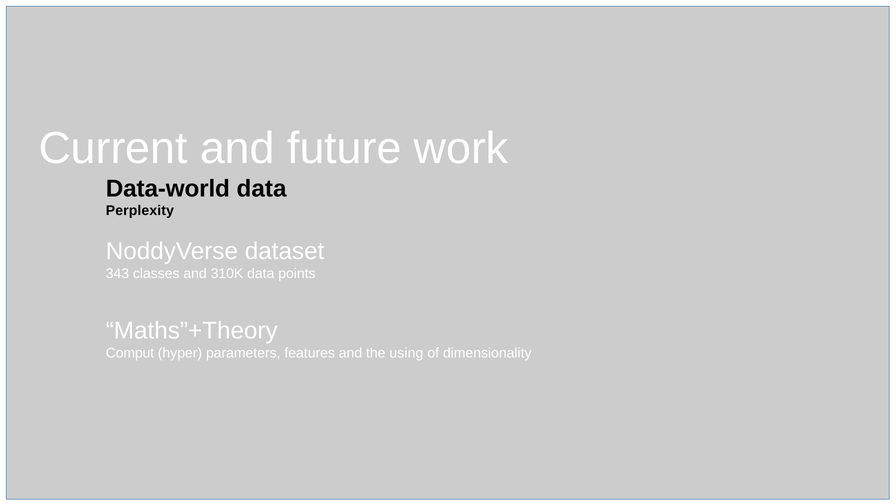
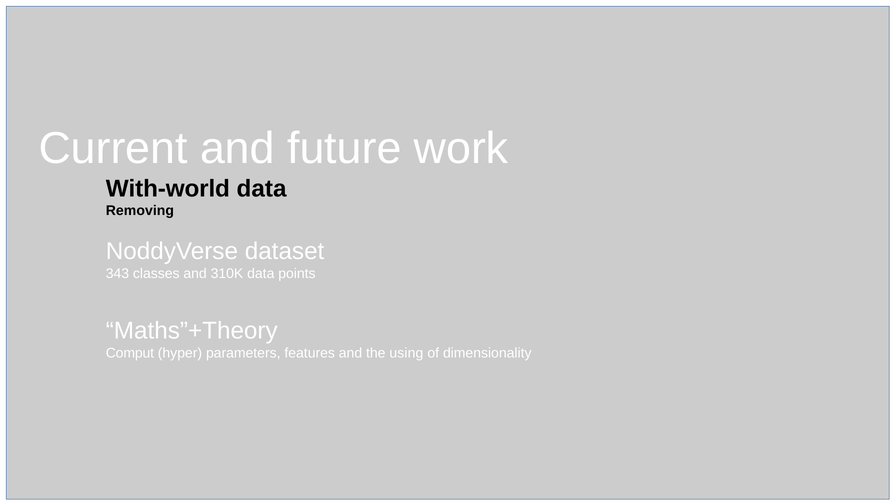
Data-world: Data-world -> With-world
Perplexity: Perplexity -> Removing
